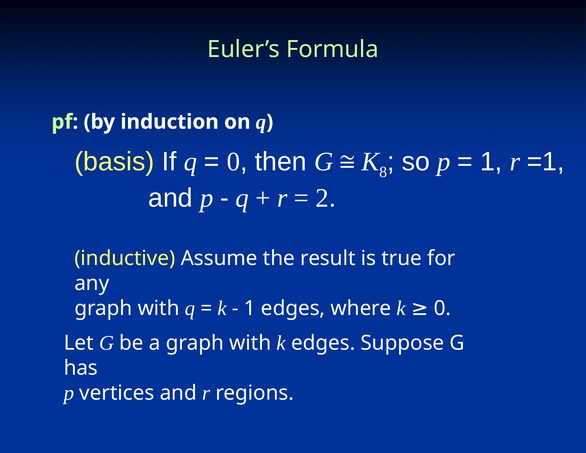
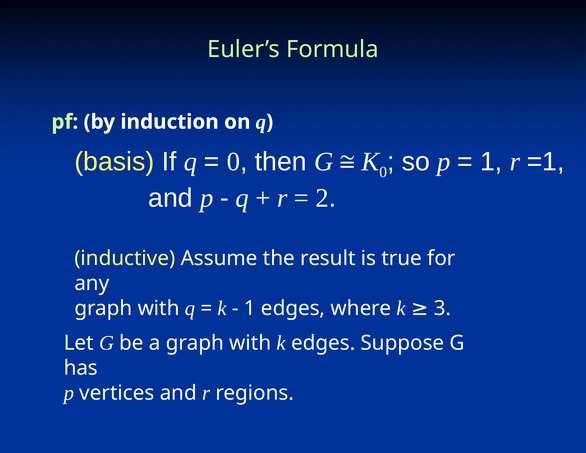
K 8: 8 -> 0
k 0: 0 -> 3
